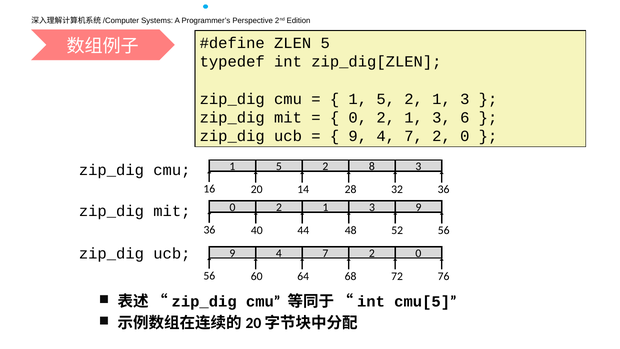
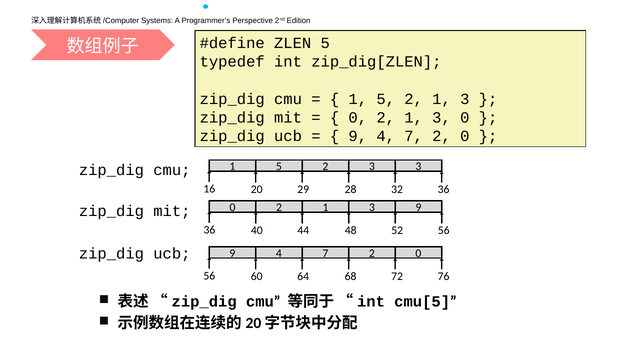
3 6: 6 -> 0
2 8: 8 -> 3
14: 14 -> 29
